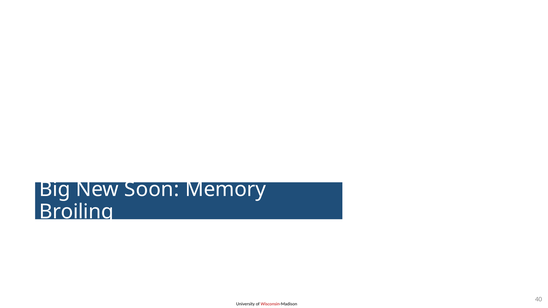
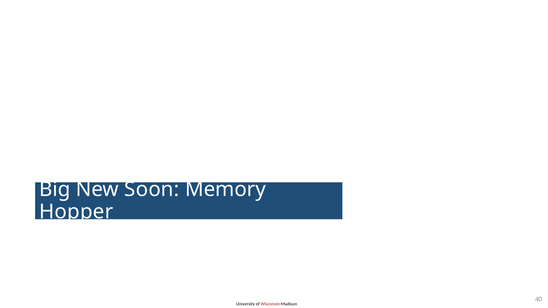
Broiling: Broiling -> Hopper
